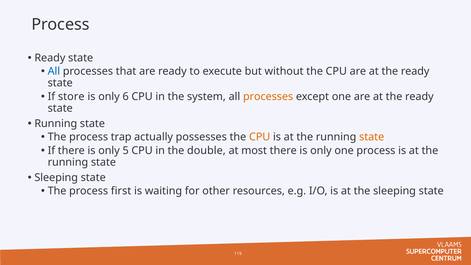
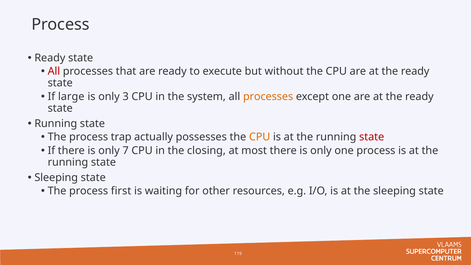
All at (54, 71) colour: blue -> red
store: store -> large
6: 6 -> 3
state at (372, 137) colour: orange -> red
5: 5 -> 7
double: double -> closing
